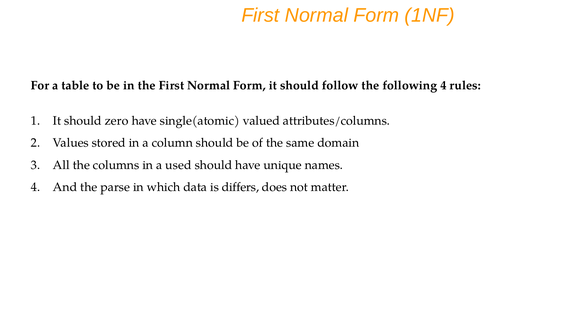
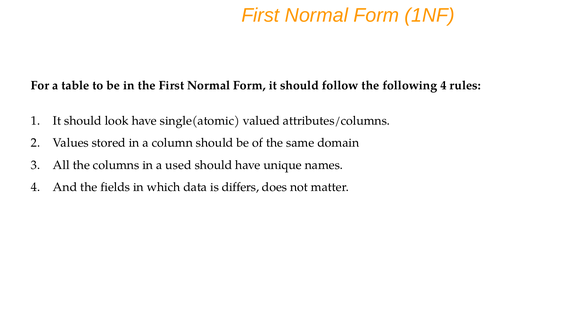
zero: zero -> look
parse: parse -> fields
